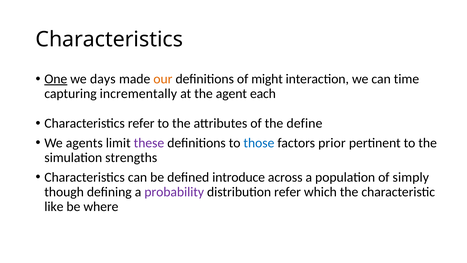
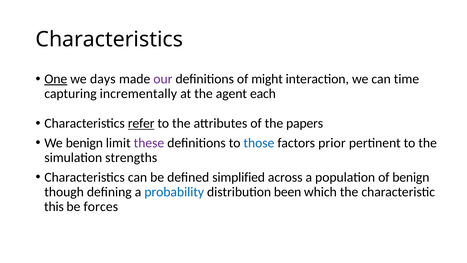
our colour: orange -> purple
refer at (141, 123) underline: none -> present
define: define -> papers
We agents: agents -> benign
introduce: introduce -> simplified
of simply: simply -> benign
probability colour: purple -> blue
distribution refer: refer -> been
like: like -> this
where: where -> forces
